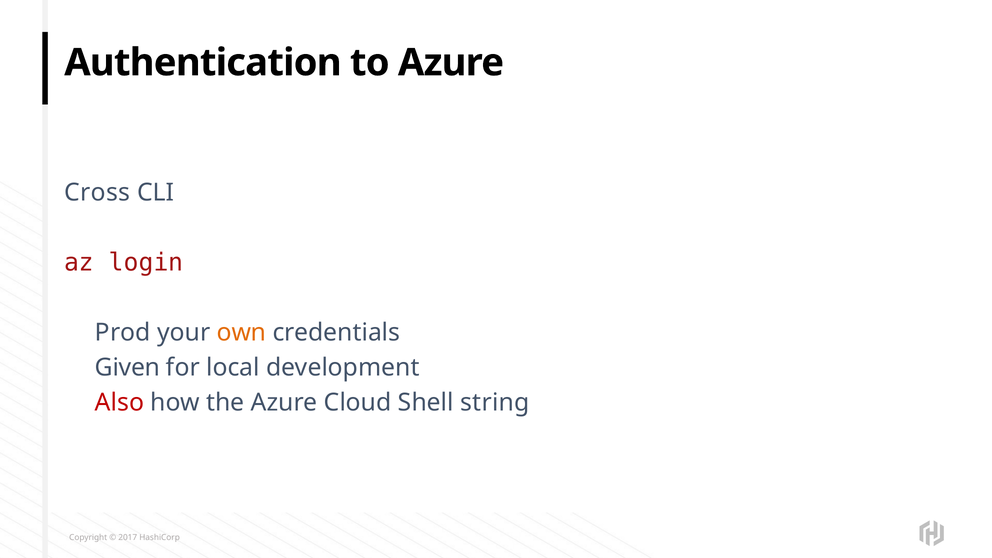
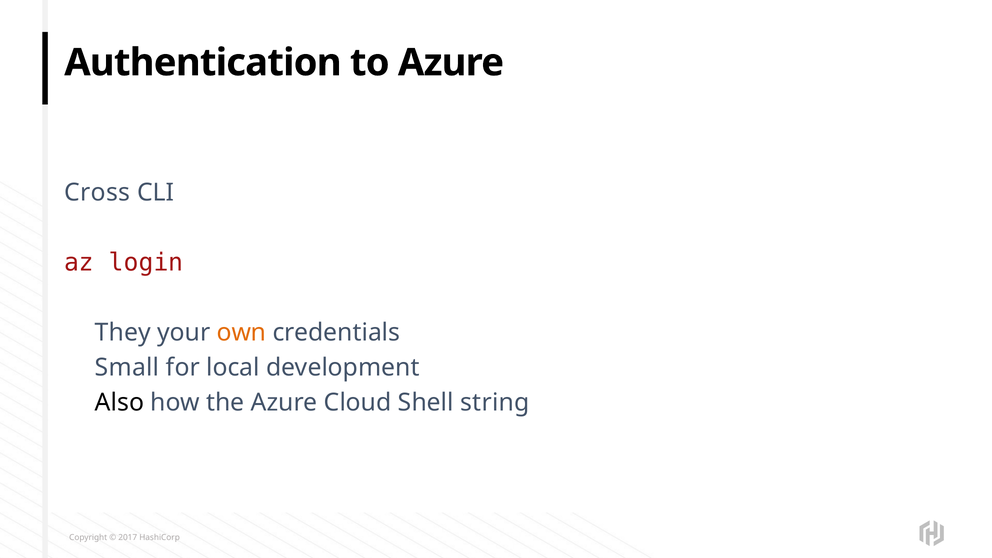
Prod: Prod -> They
Given: Given -> Small
Also colour: red -> black
